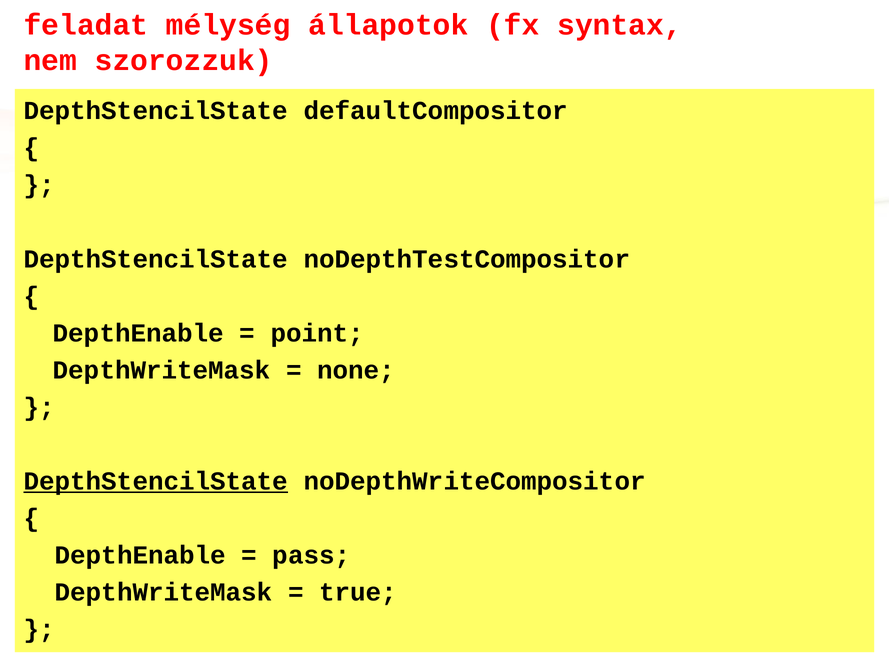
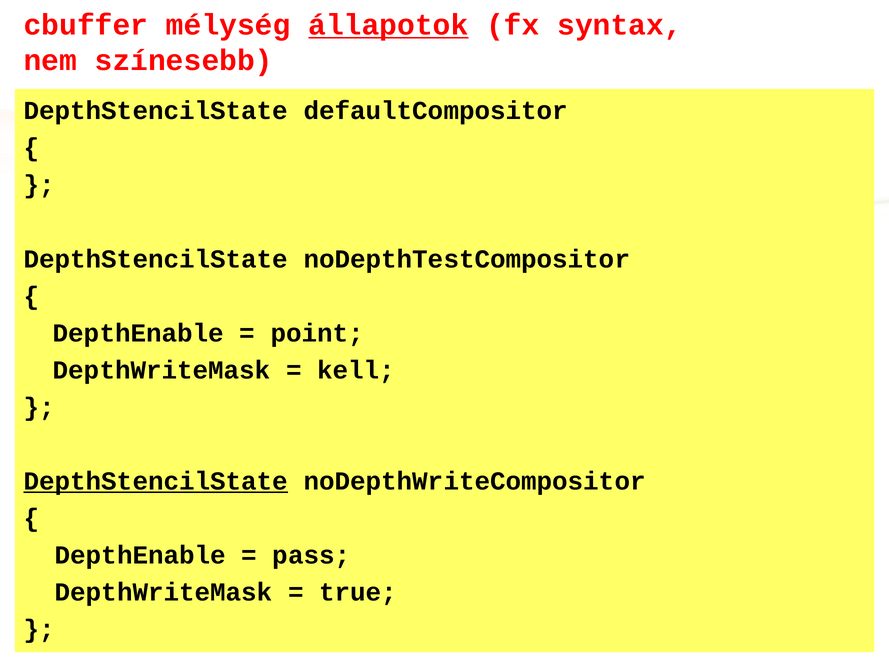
feladat: feladat -> cbuffer
állapotok underline: none -> present
szorozzuk: szorozzuk -> színesebb
none: none -> kell
